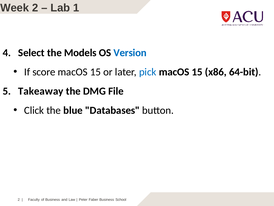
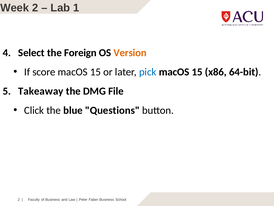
Models: Models -> Foreign
Version colour: blue -> orange
Databases: Databases -> Questions
